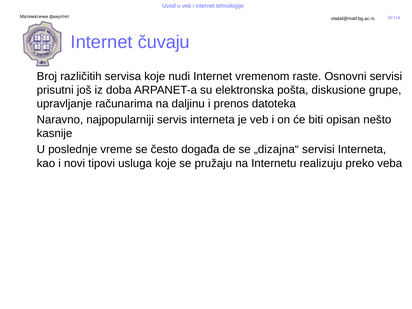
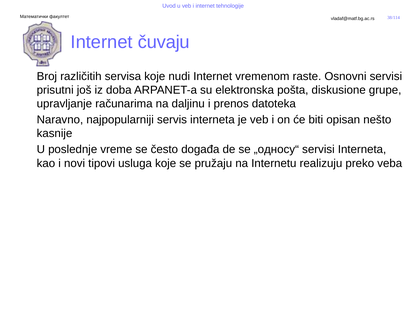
„dizajna“: „dizajna“ -> „односу“
